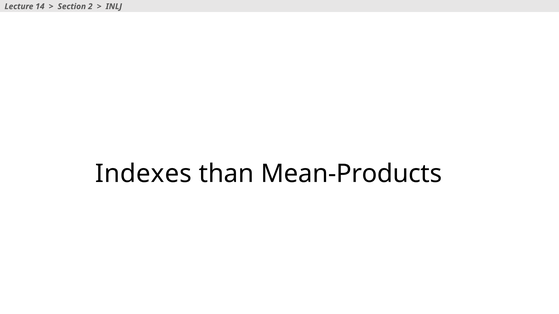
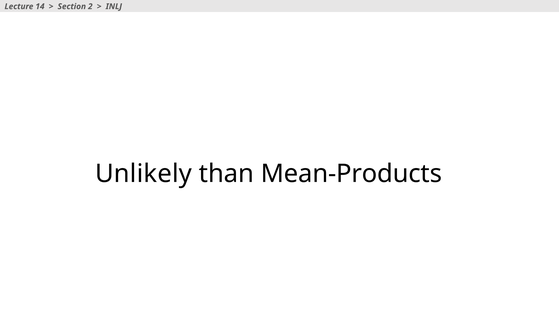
Indexes: Indexes -> Unlikely
